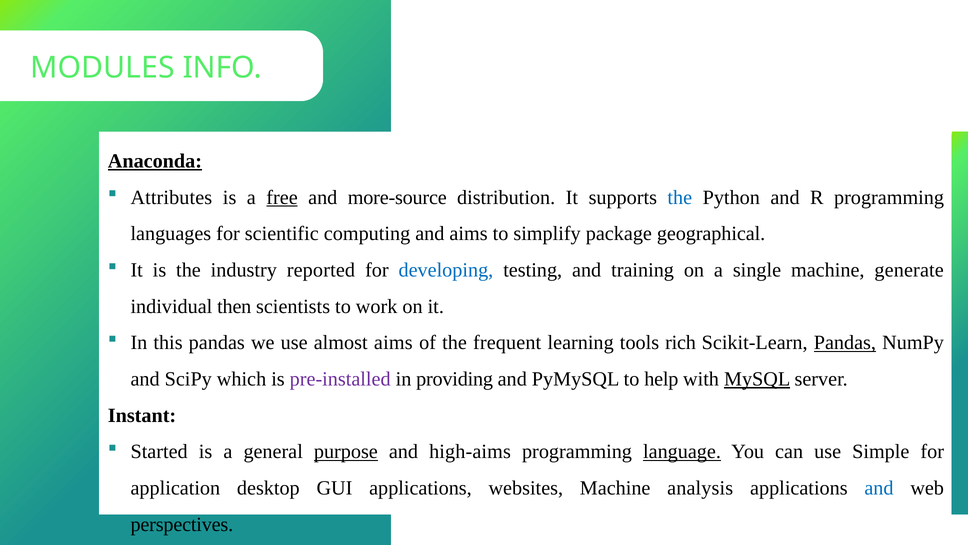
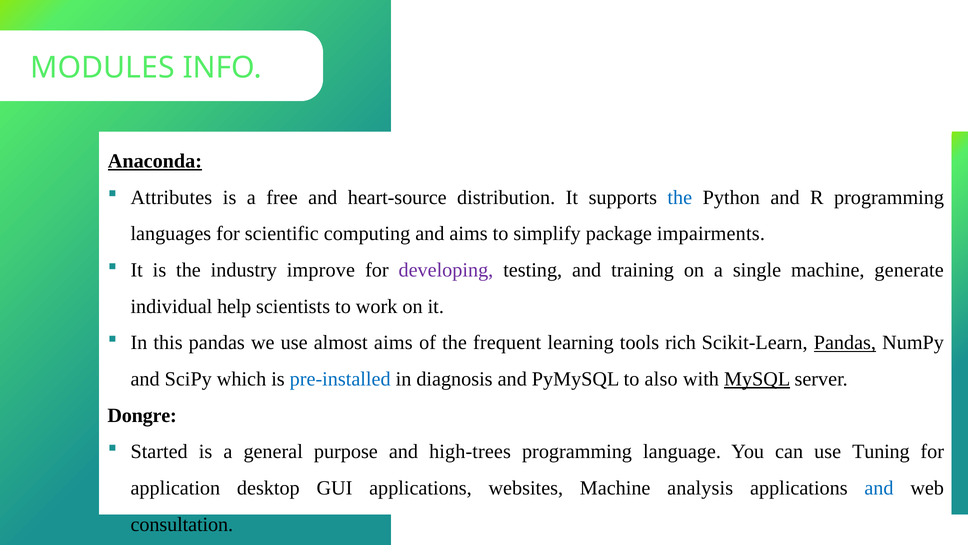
free underline: present -> none
more-source: more-source -> heart-source
geographical: geographical -> impairments
reported: reported -> improve
developing colour: blue -> purple
then: then -> help
pre-installed colour: purple -> blue
providing: providing -> diagnosis
help: help -> also
Instant: Instant -> Dongre
purpose underline: present -> none
high-aims: high-aims -> high-trees
language underline: present -> none
Simple: Simple -> Tuning
perspectives: perspectives -> consultation
